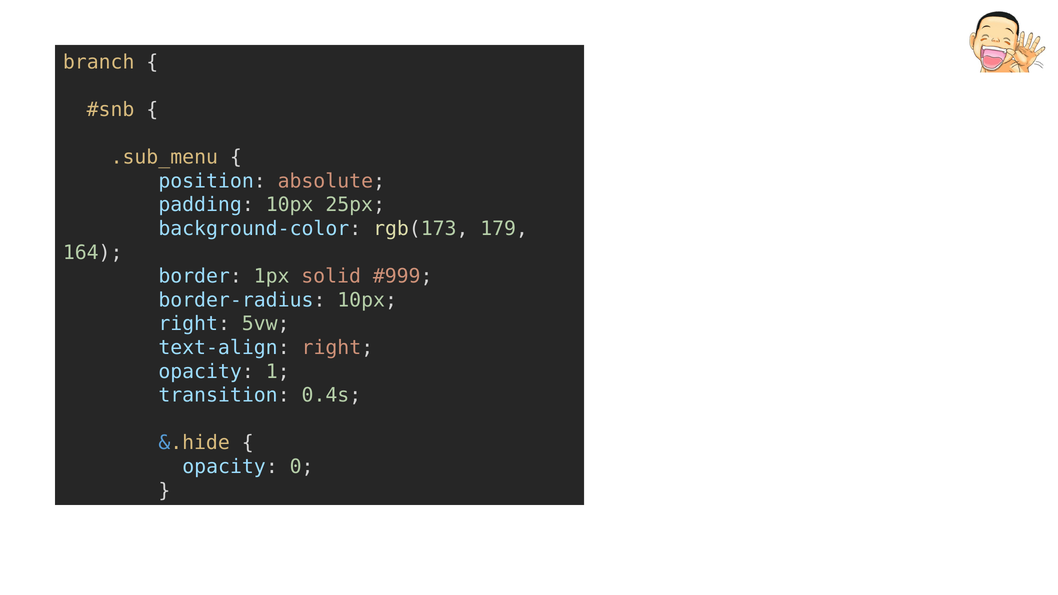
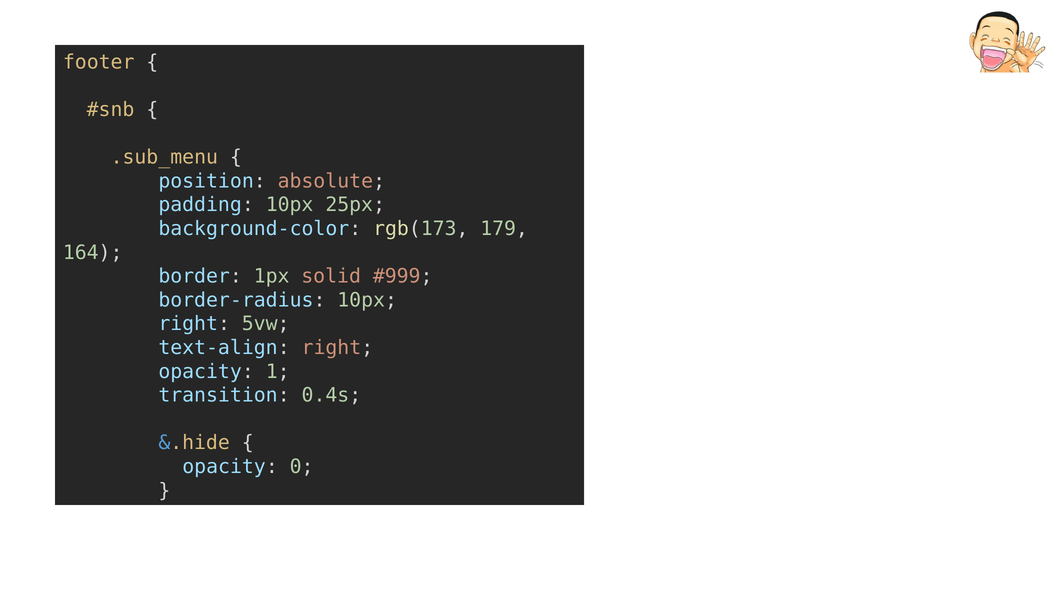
branch: branch -> footer
